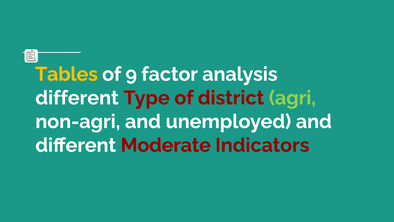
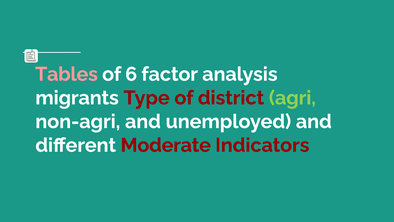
Tables colour: yellow -> pink
9: 9 -> 6
different at (77, 98): different -> migrants
